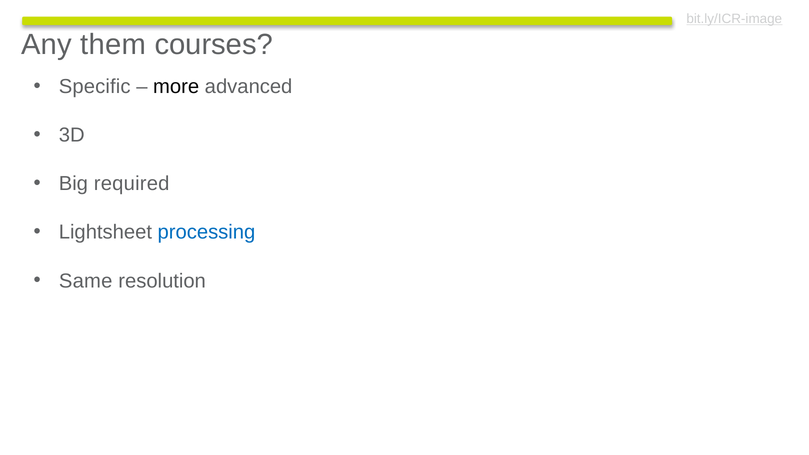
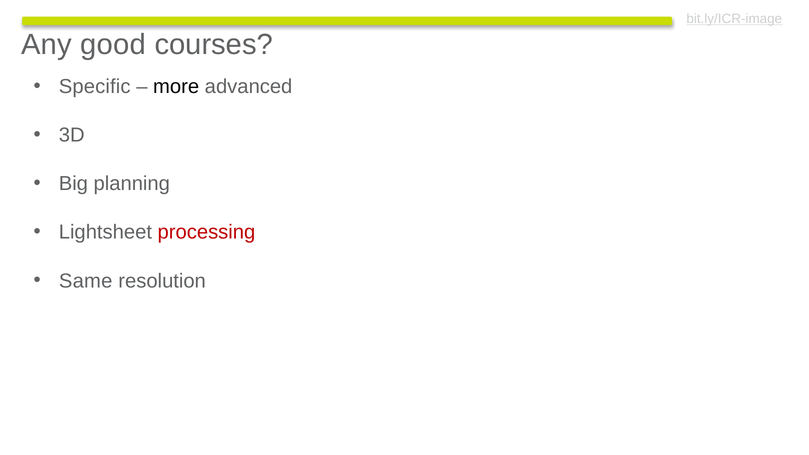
them: them -> good
required: required -> planning
processing colour: blue -> red
